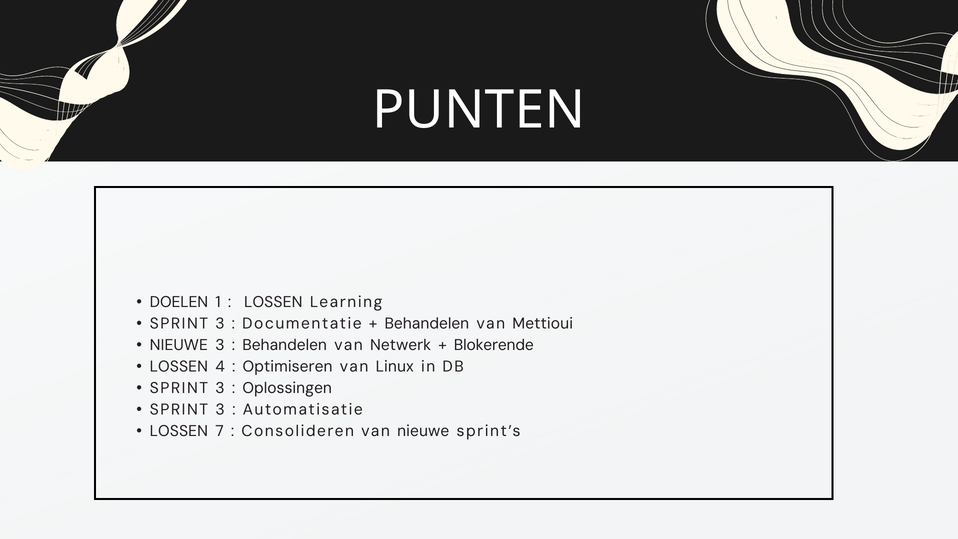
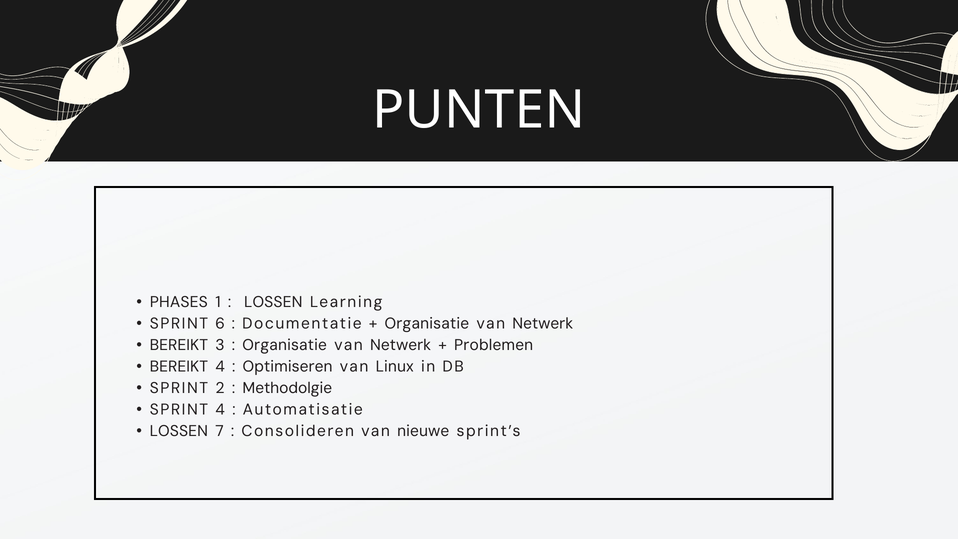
DOELEN: DOELEN -> PHASES
3 at (220, 324): 3 -> 6
Behandelen at (427, 324): Behandelen -> Organisatie
Mettioui at (543, 324): Mettioui -> Netwerk
NIEUWE at (179, 345): NIEUWE -> BEREIKT
Behandelen at (285, 345): Behandelen -> Organisatie
Blokerende: Blokerende -> Problemen
LOSSEN at (179, 367): LOSSEN -> BEREIKT
3 at (220, 388): 3 -> 2
Oplossingen: Oplossingen -> Methodolgie
3 at (220, 410): 3 -> 4
